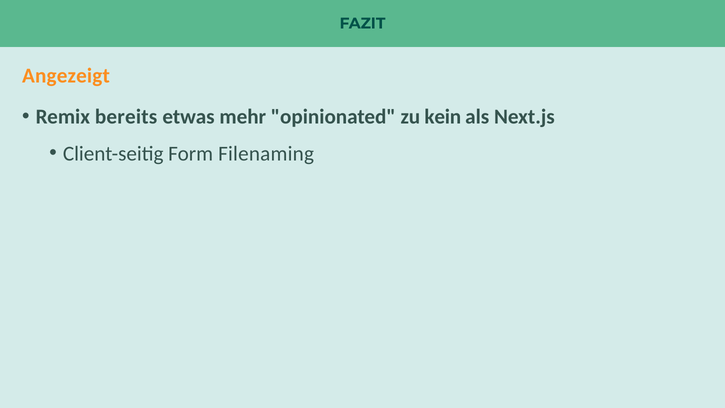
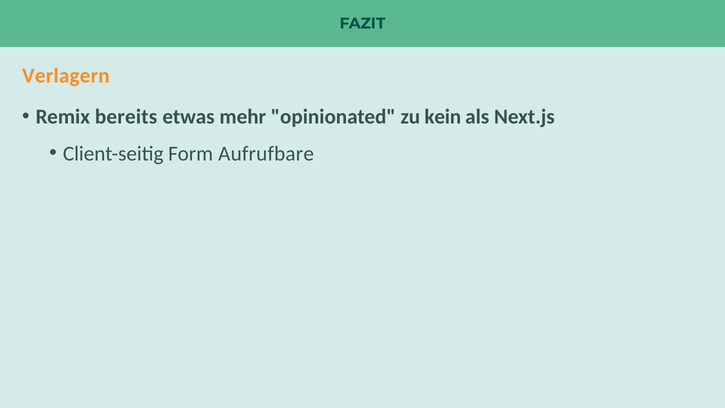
Angezeigt: Angezeigt -> Verlagern
Filenaming: Filenaming -> Aufrufbare
